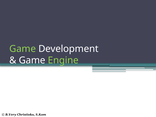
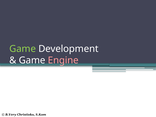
Engine colour: light green -> pink
